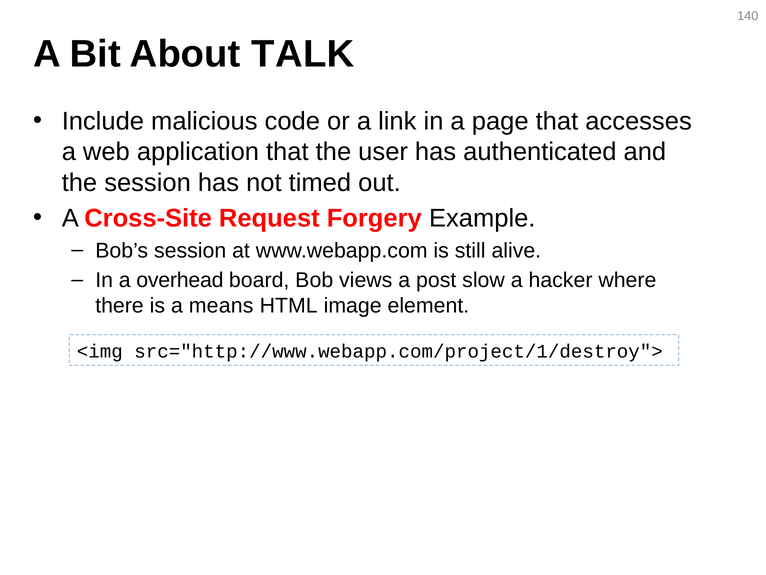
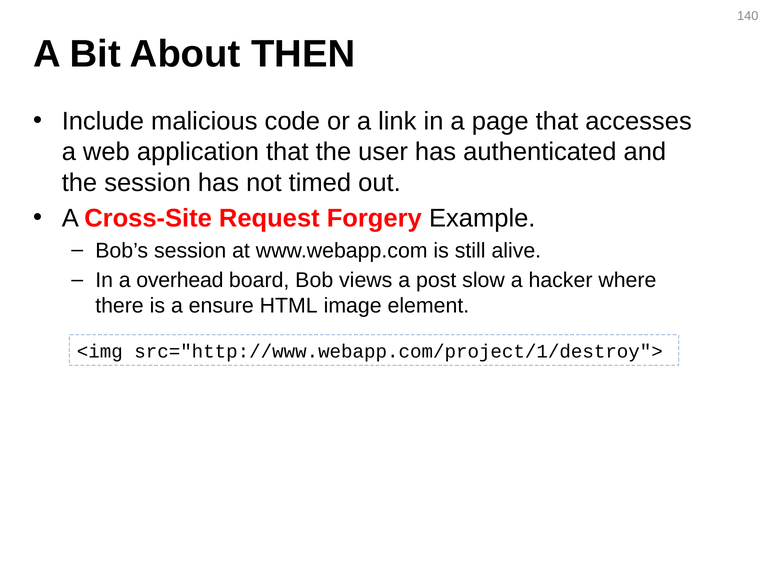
TALK: TALK -> THEN
means: means -> ensure
